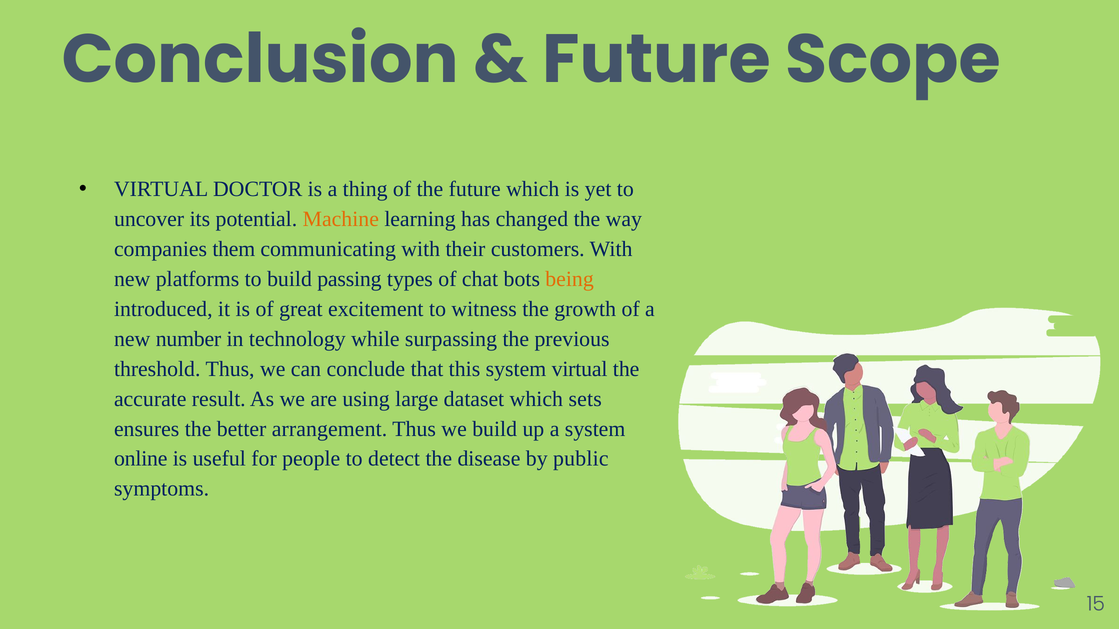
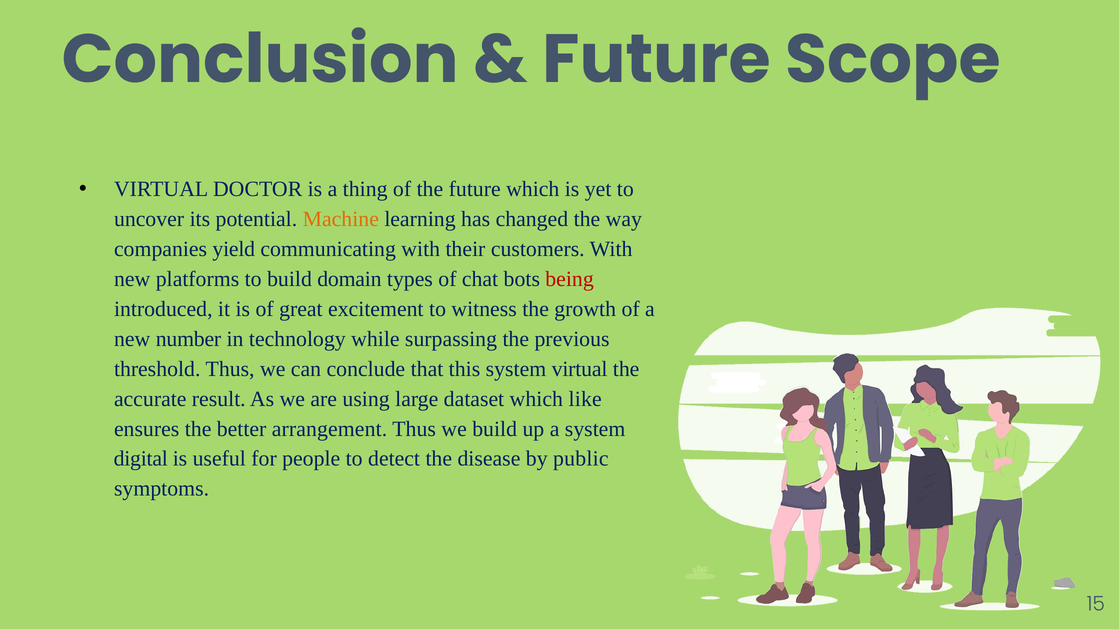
them: them -> yield
passing: passing -> domain
being colour: orange -> red
sets: sets -> like
online: online -> digital
